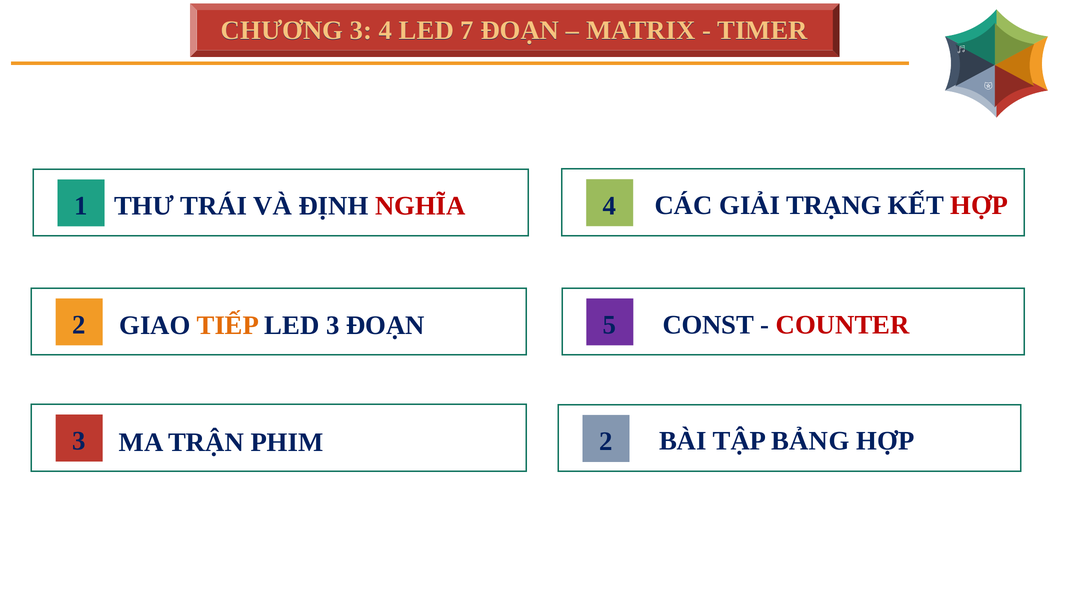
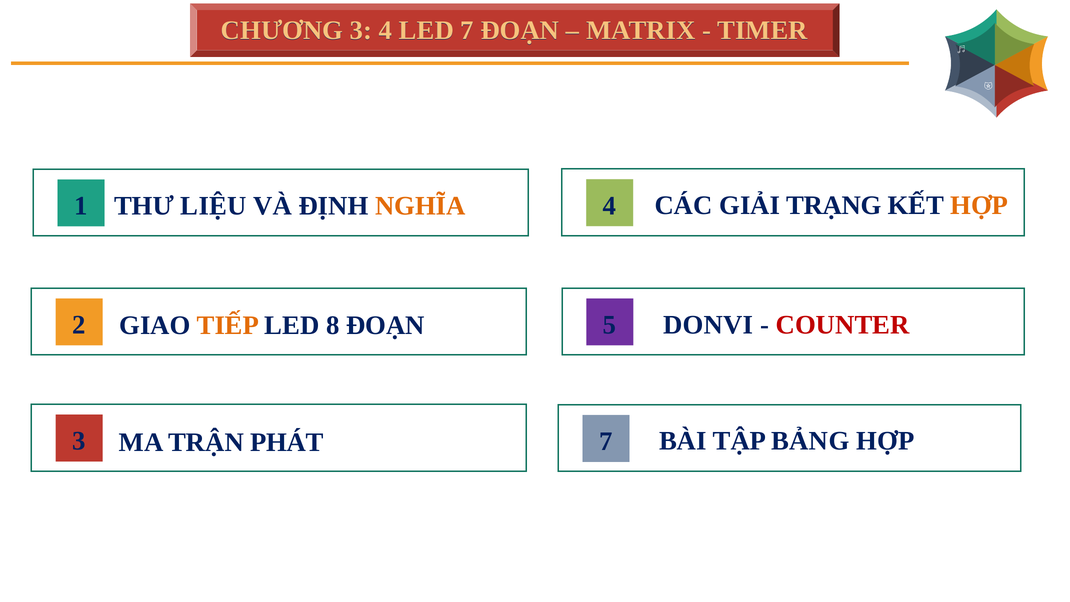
HỢP at (979, 205) colour: red -> orange
TRÁI: TRÁI -> LIỆU
NGHĨA colour: red -> orange
LED 3: 3 -> 8
CONST: CONST -> DONVI
3 2: 2 -> 7
PHIM: PHIM -> PHÁT
